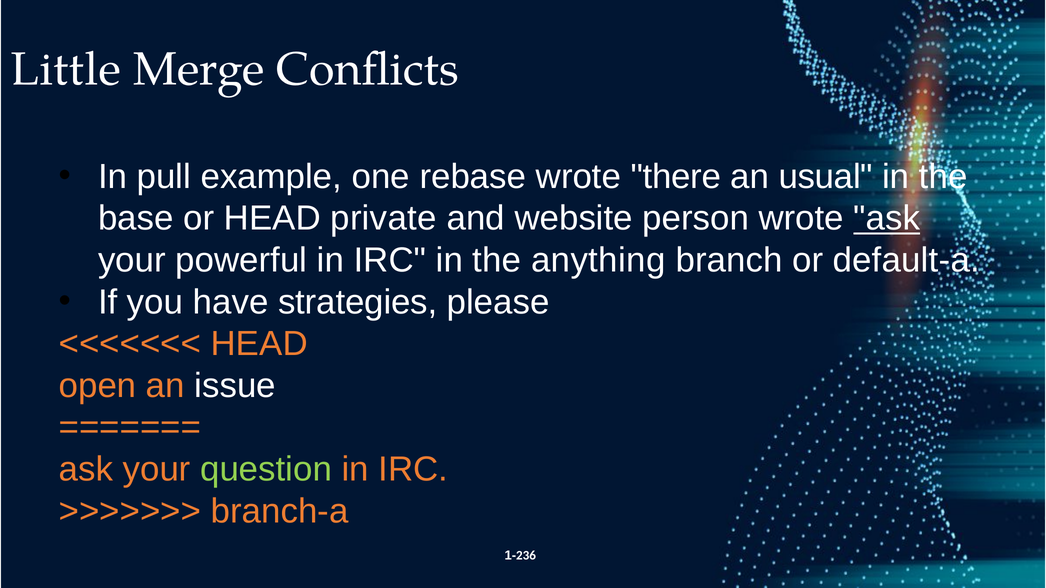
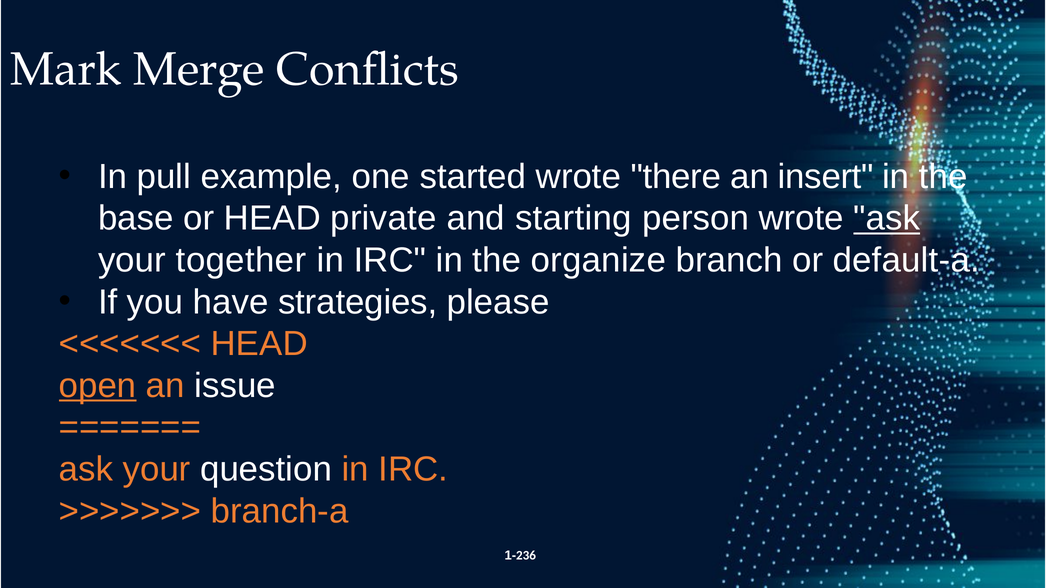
Little: Little -> Mark
rebase: rebase -> started
usual: usual -> insert
website: website -> starting
powerful: powerful -> together
anything: anything -> organize
open underline: none -> present
question colour: light green -> white
